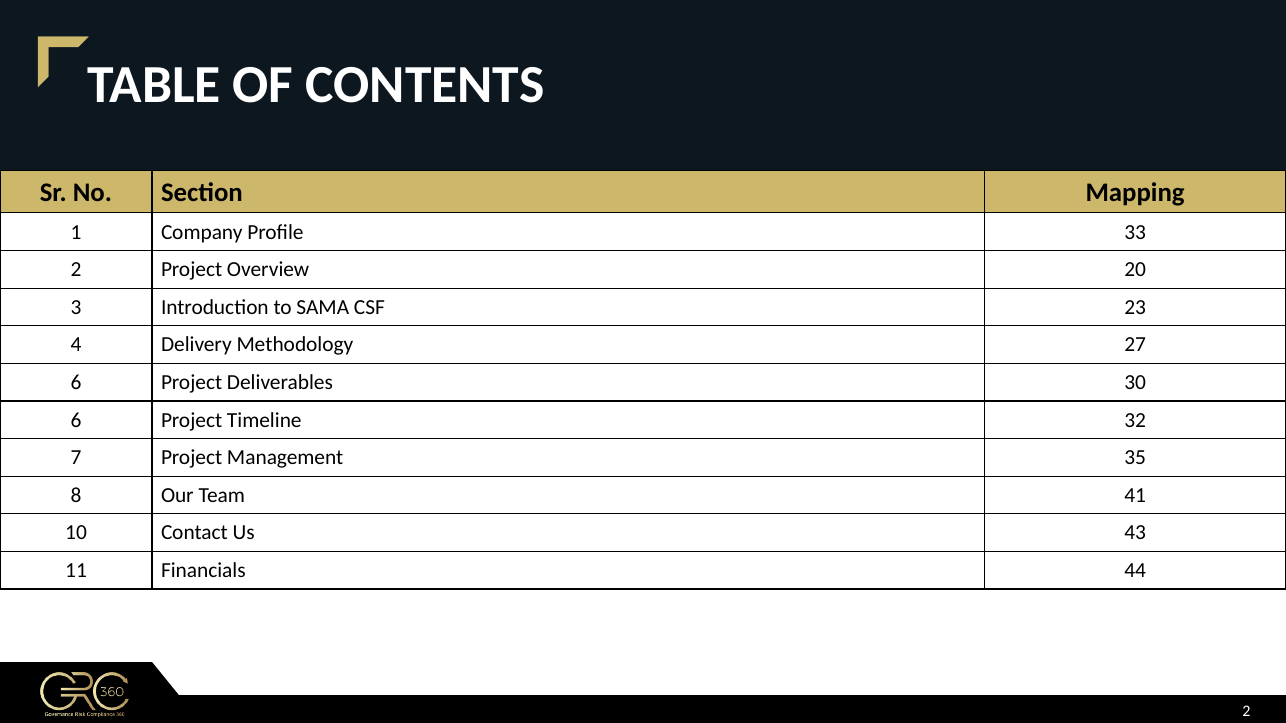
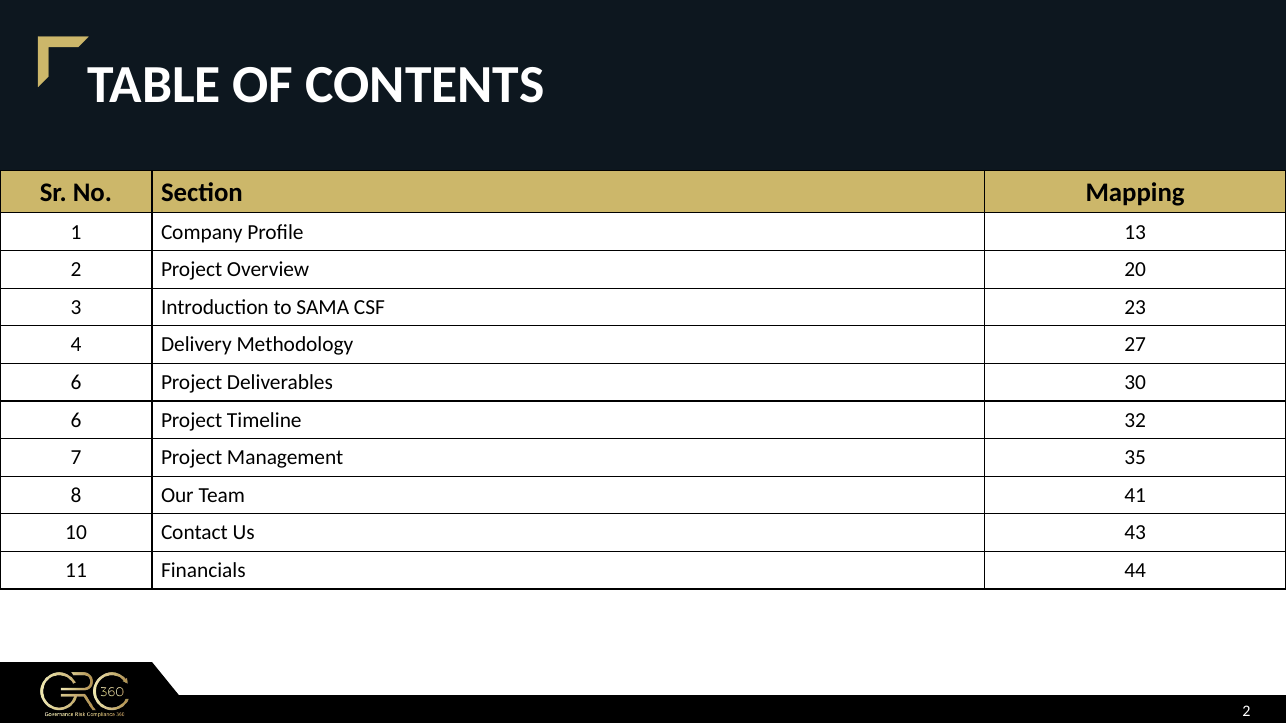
33: 33 -> 13
